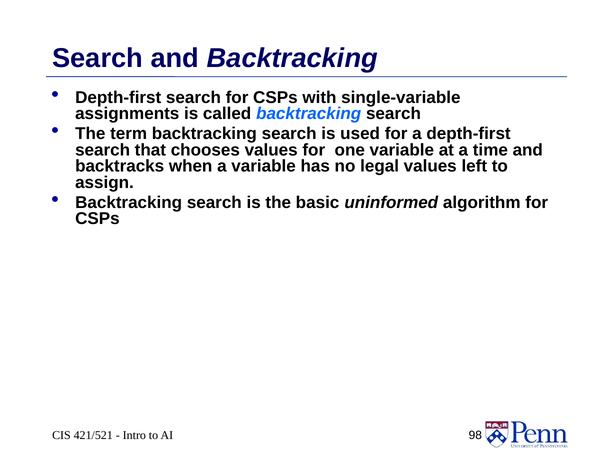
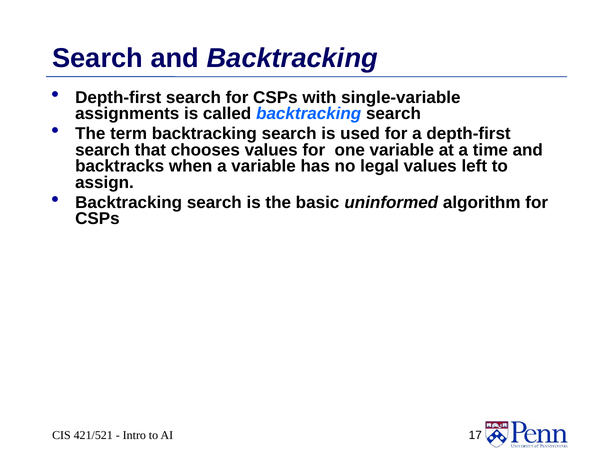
98: 98 -> 17
